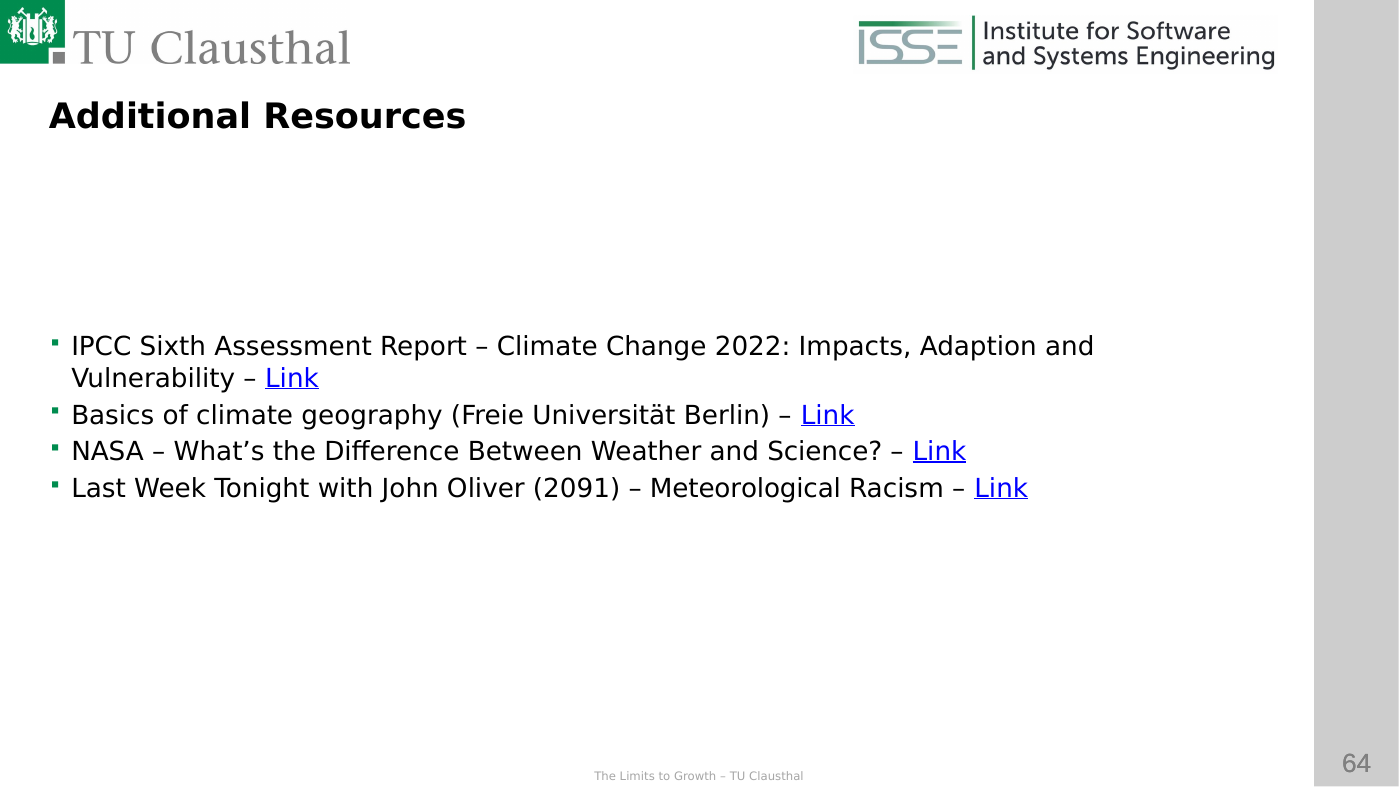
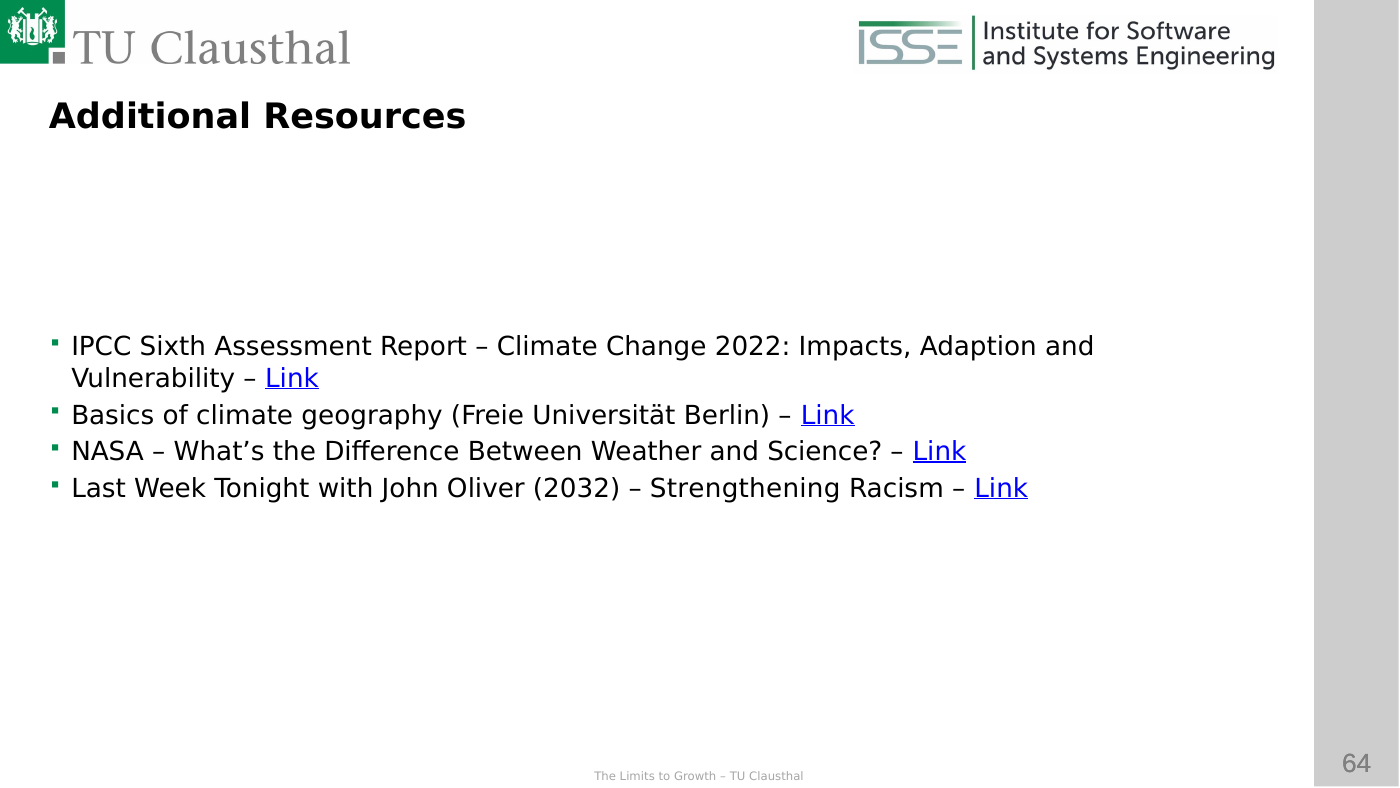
2091: 2091 -> 2032
Meteorological: Meteorological -> Strengthening
